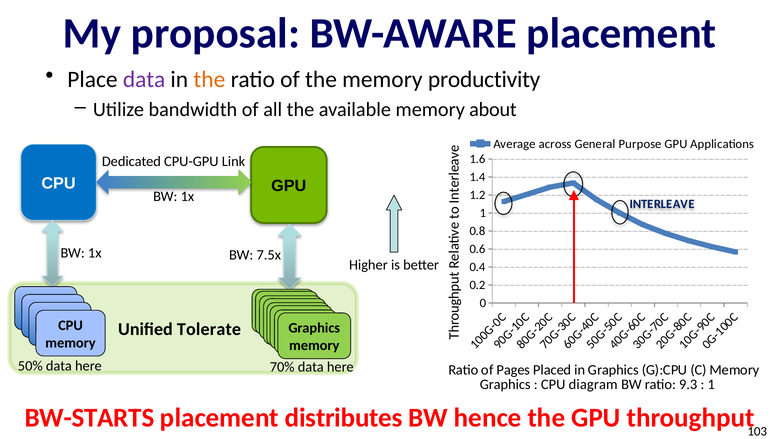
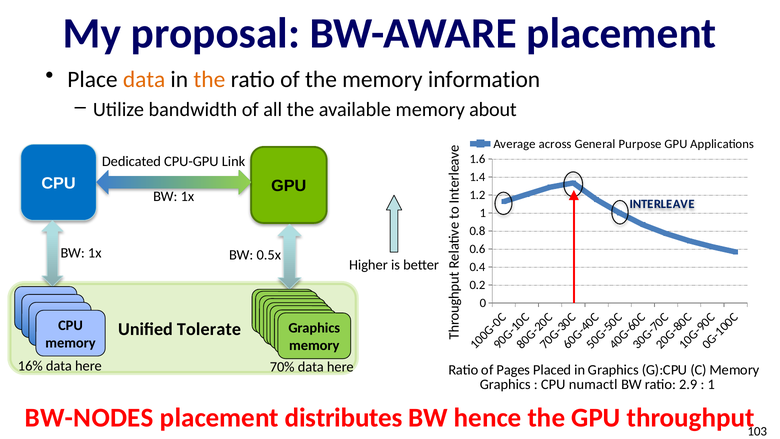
data at (144, 80) colour: purple -> orange
productivity: productivity -> information
7.5x: 7.5x -> 0.5x
50%: 50% -> 16%
diagram: diagram -> numactl
9.3: 9.3 -> 2.9
BW-STARTS: BW-STARTS -> BW-NODES
